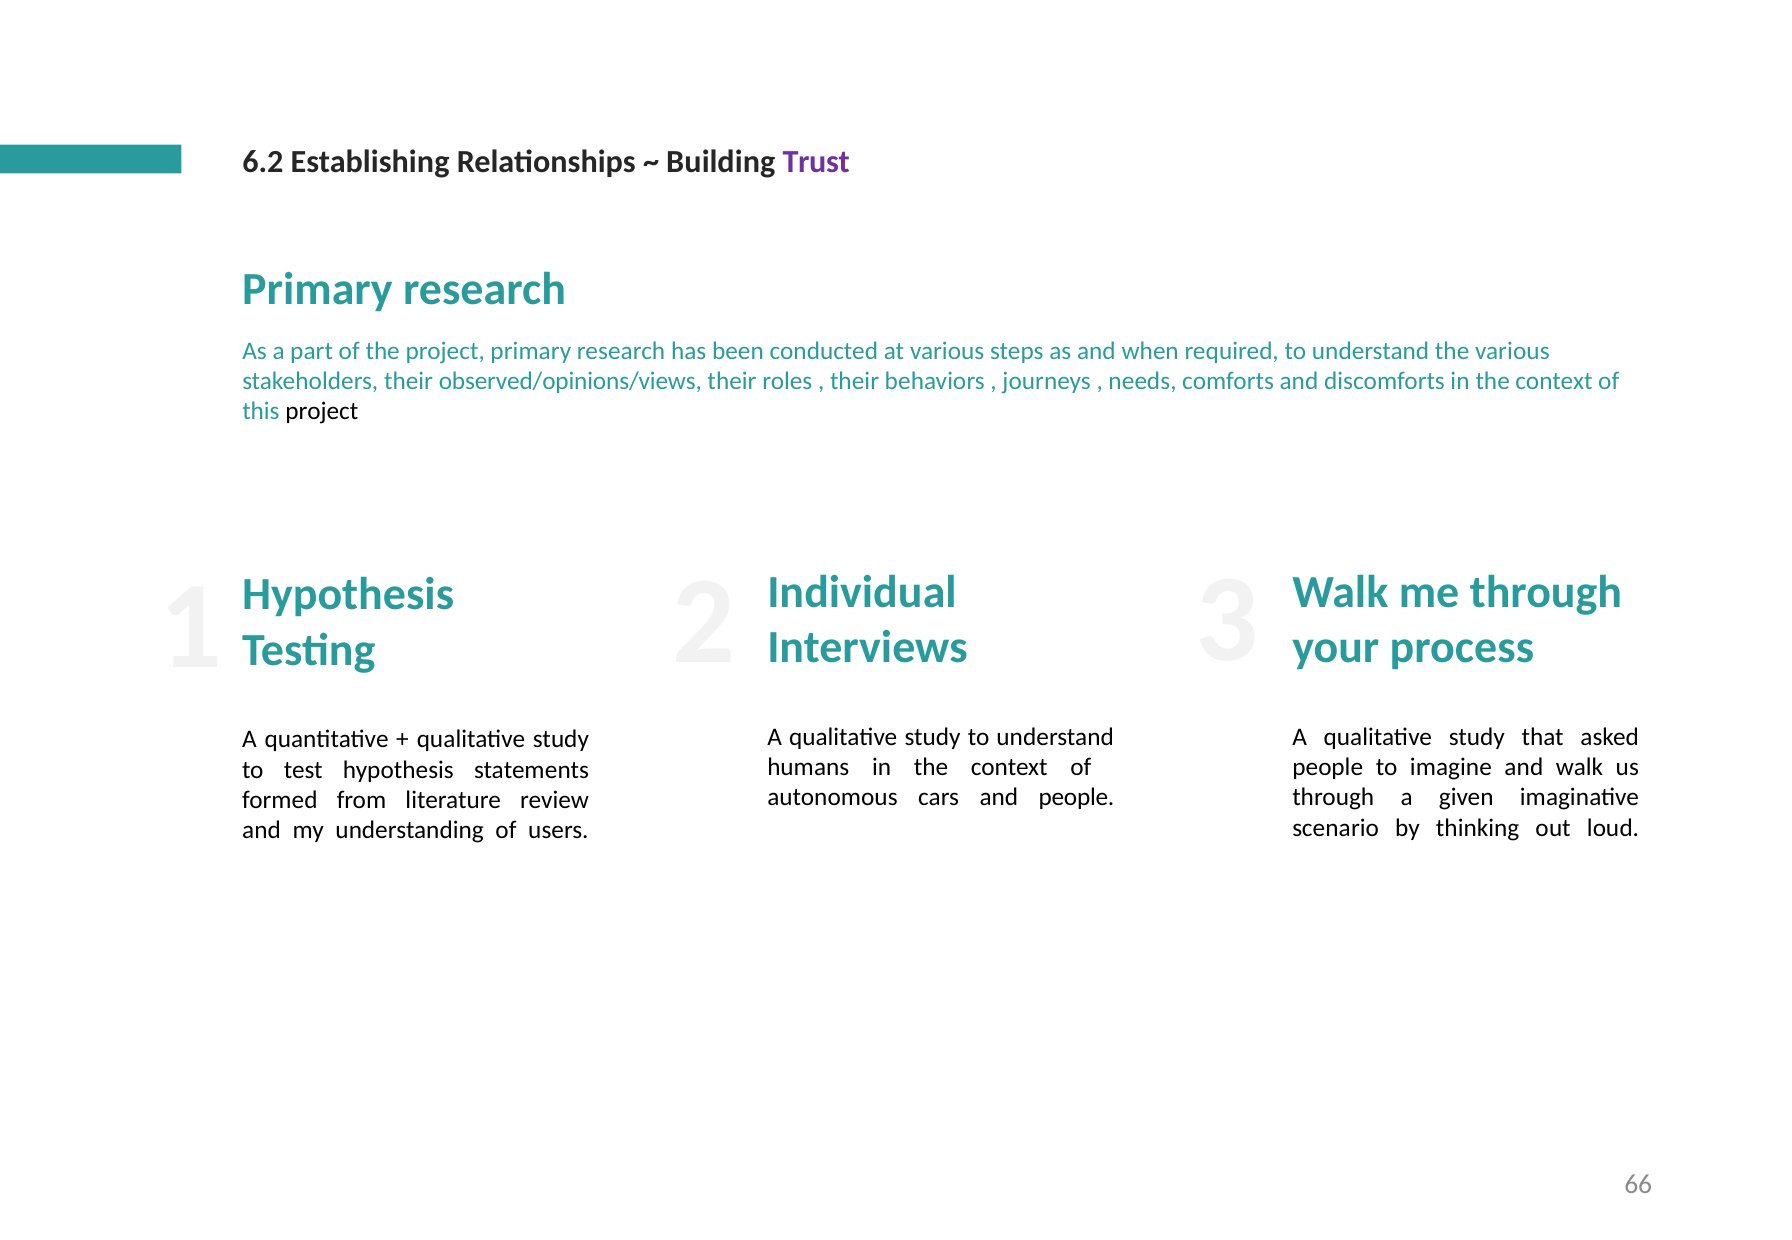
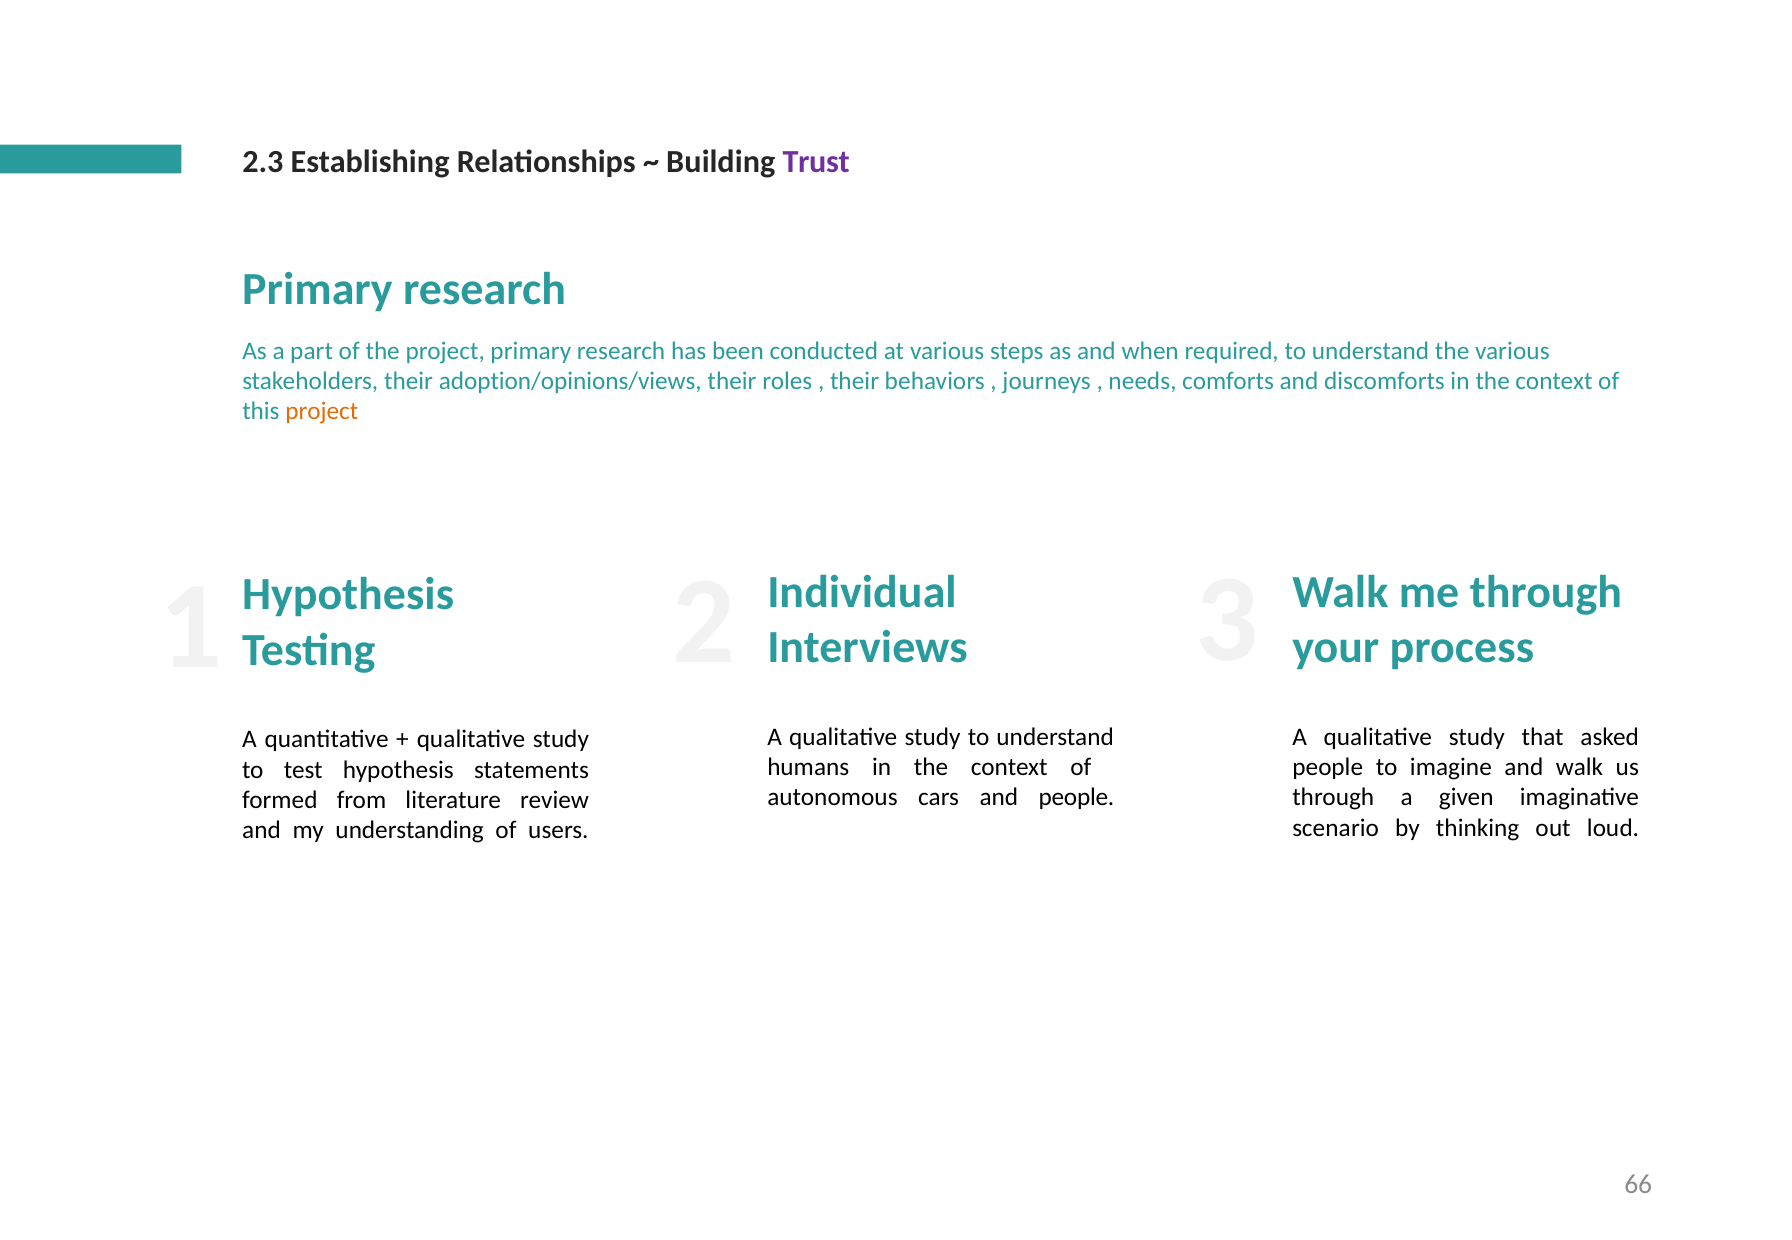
6.2: 6.2 -> 2.3
observed/opinions/views: observed/opinions/views -> adoption/opinions/views
project at (322, 412) colour: black -> orange
